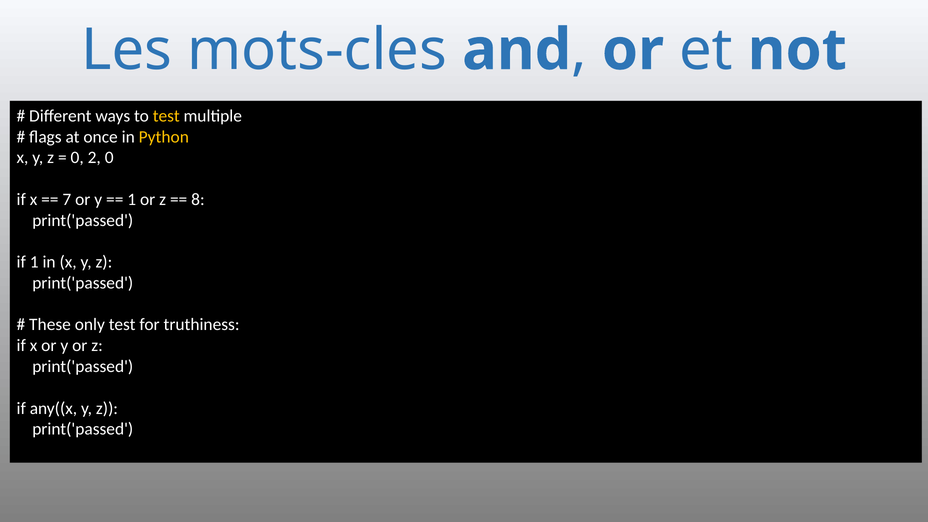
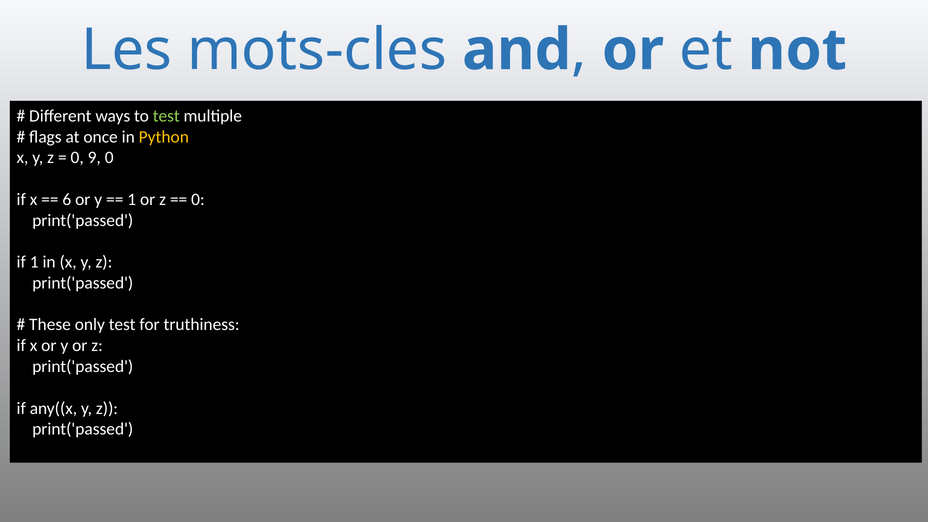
test at (166, 116) colour: yellow -> light green
2: 2 -> 9
7: 7 -> 6
8 at (198, 199): 8 -> 0
